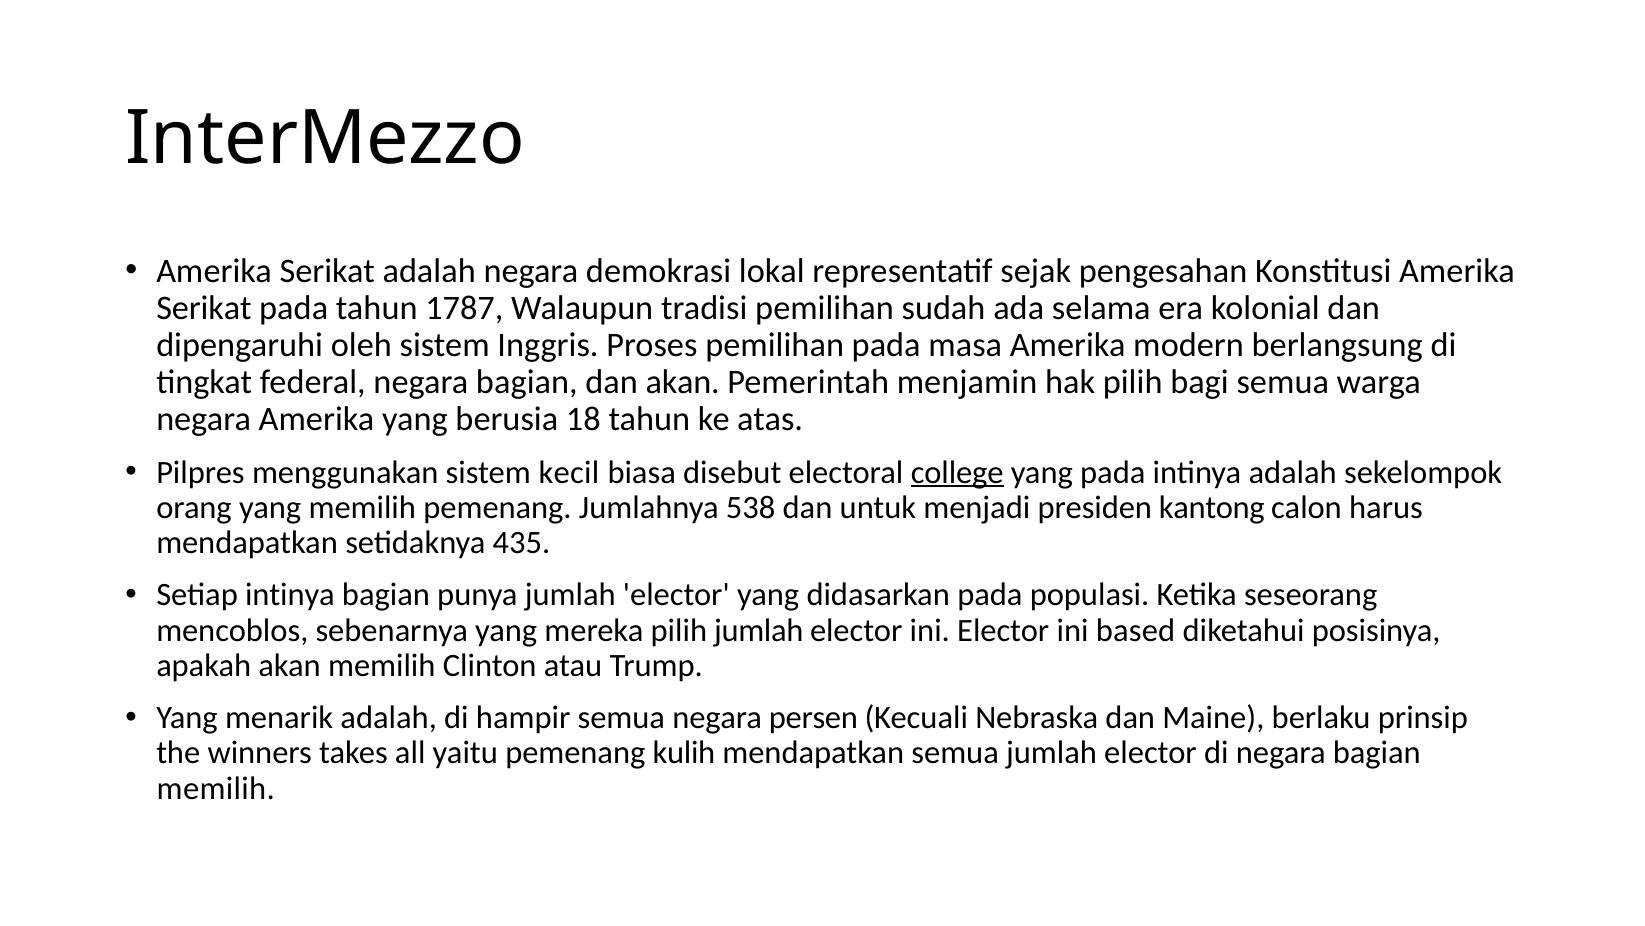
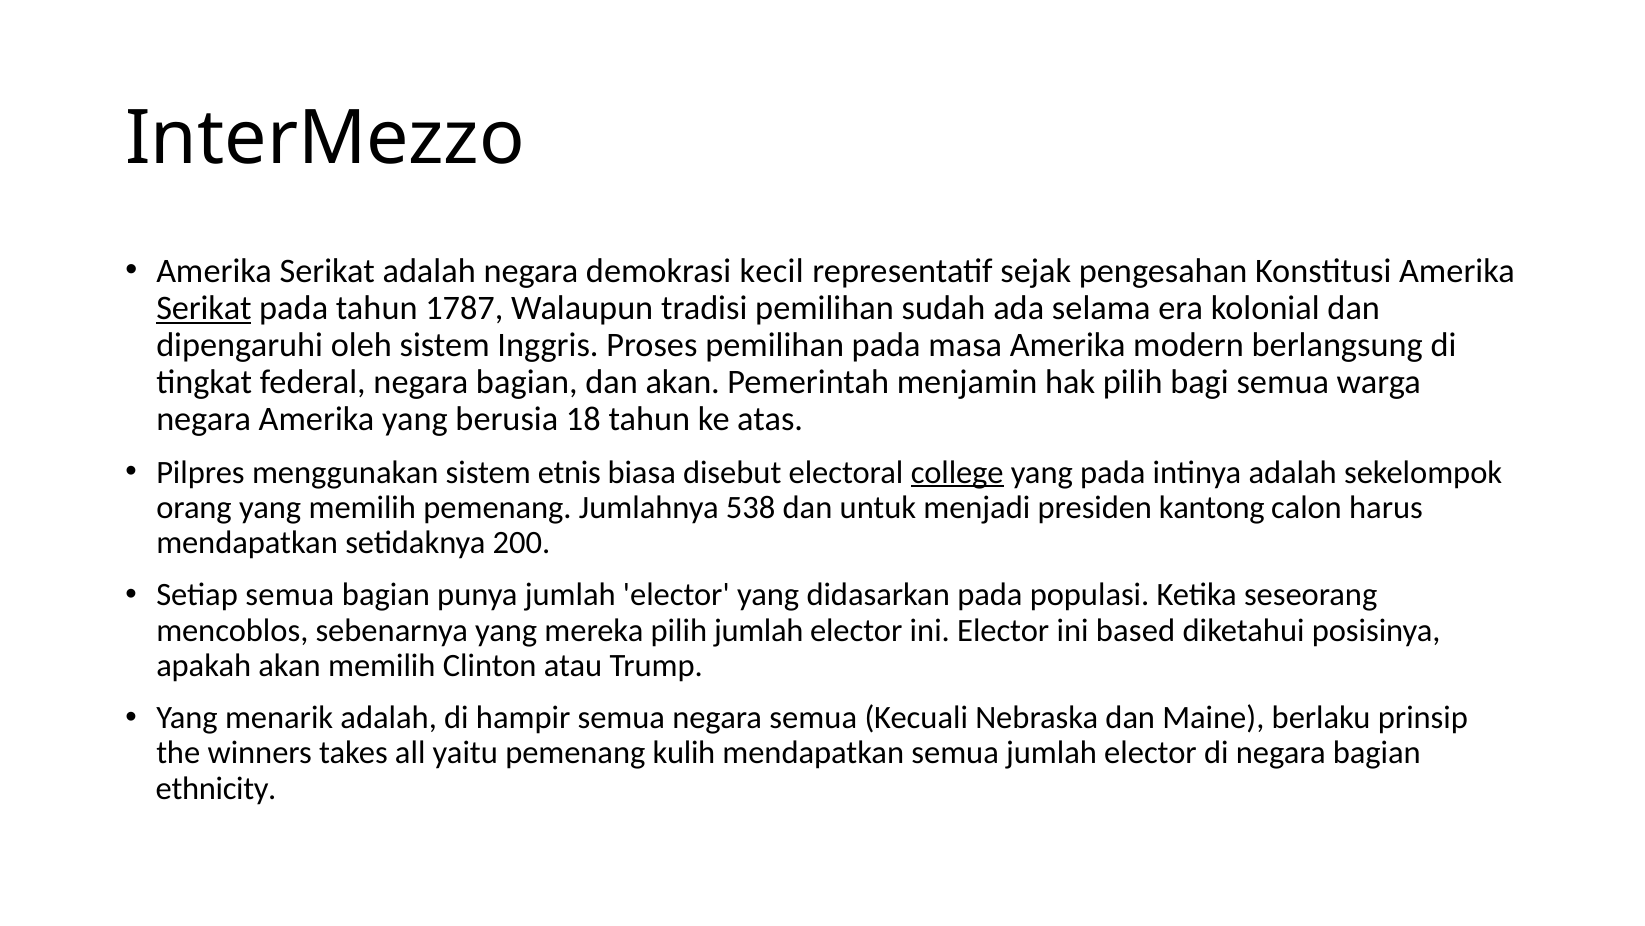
lokal: lokal -> kecil
Serikat at (204, 308) underline: none -> present
kecil: kecil -> etnis
435: 435 -> 200
Setiap intinya: intinya -> semua
negara persen: persen -> semua
memilih at (216, 788): memilih -> ethnicity
